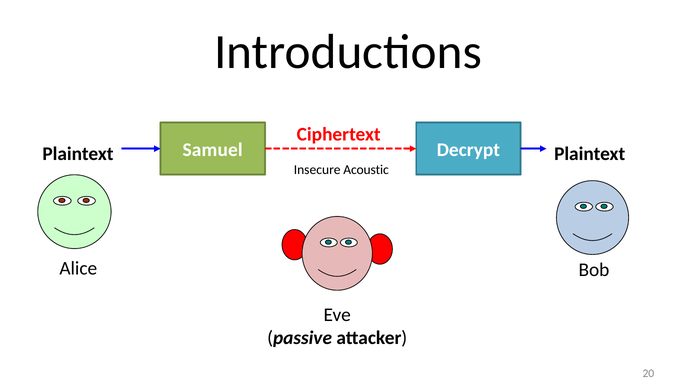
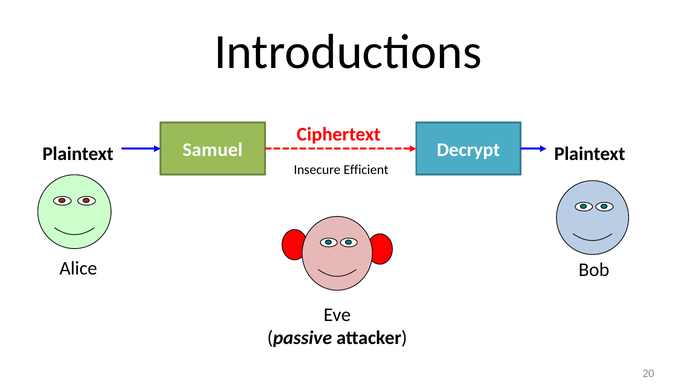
Acoustic: Acoustic -> Efficient
